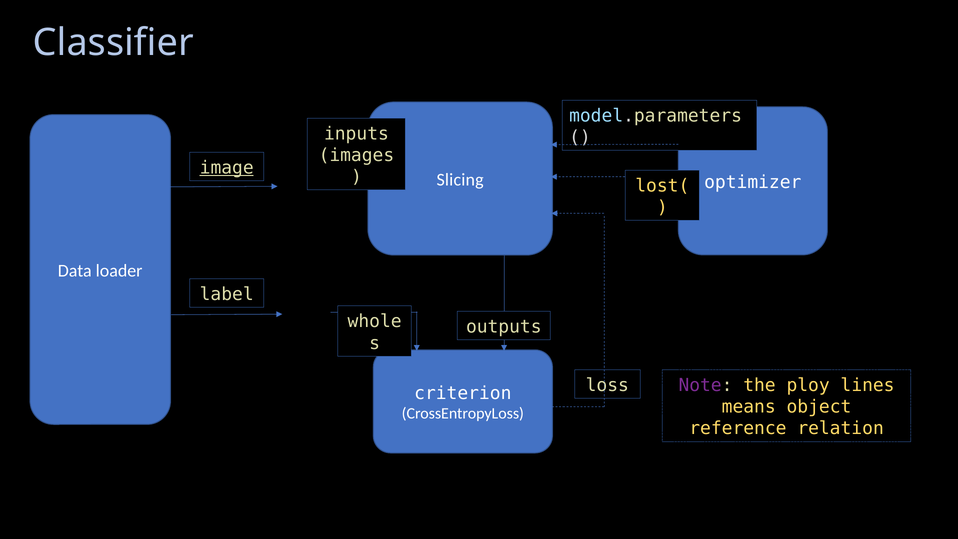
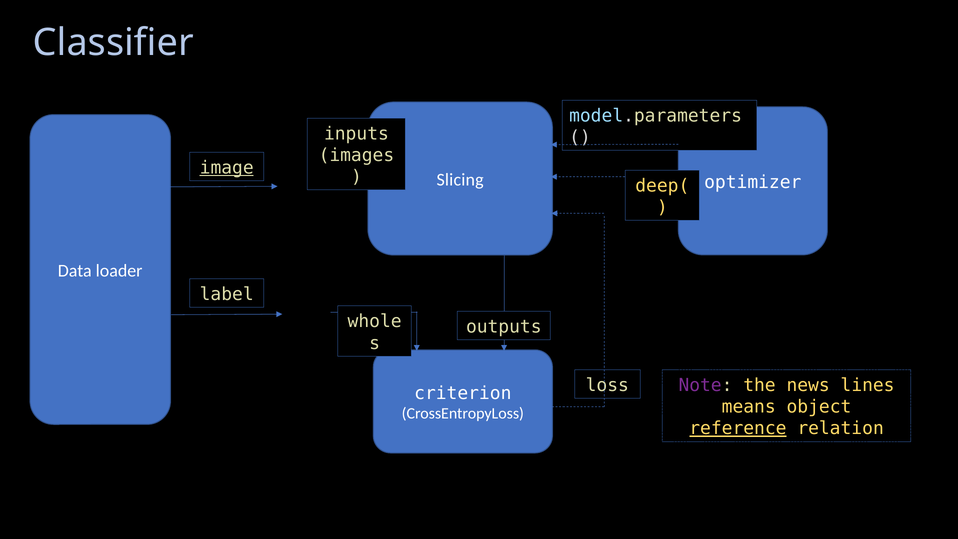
lost(: lost( -> deep(
ploy: ploy -> news
reference underline: none -> present
